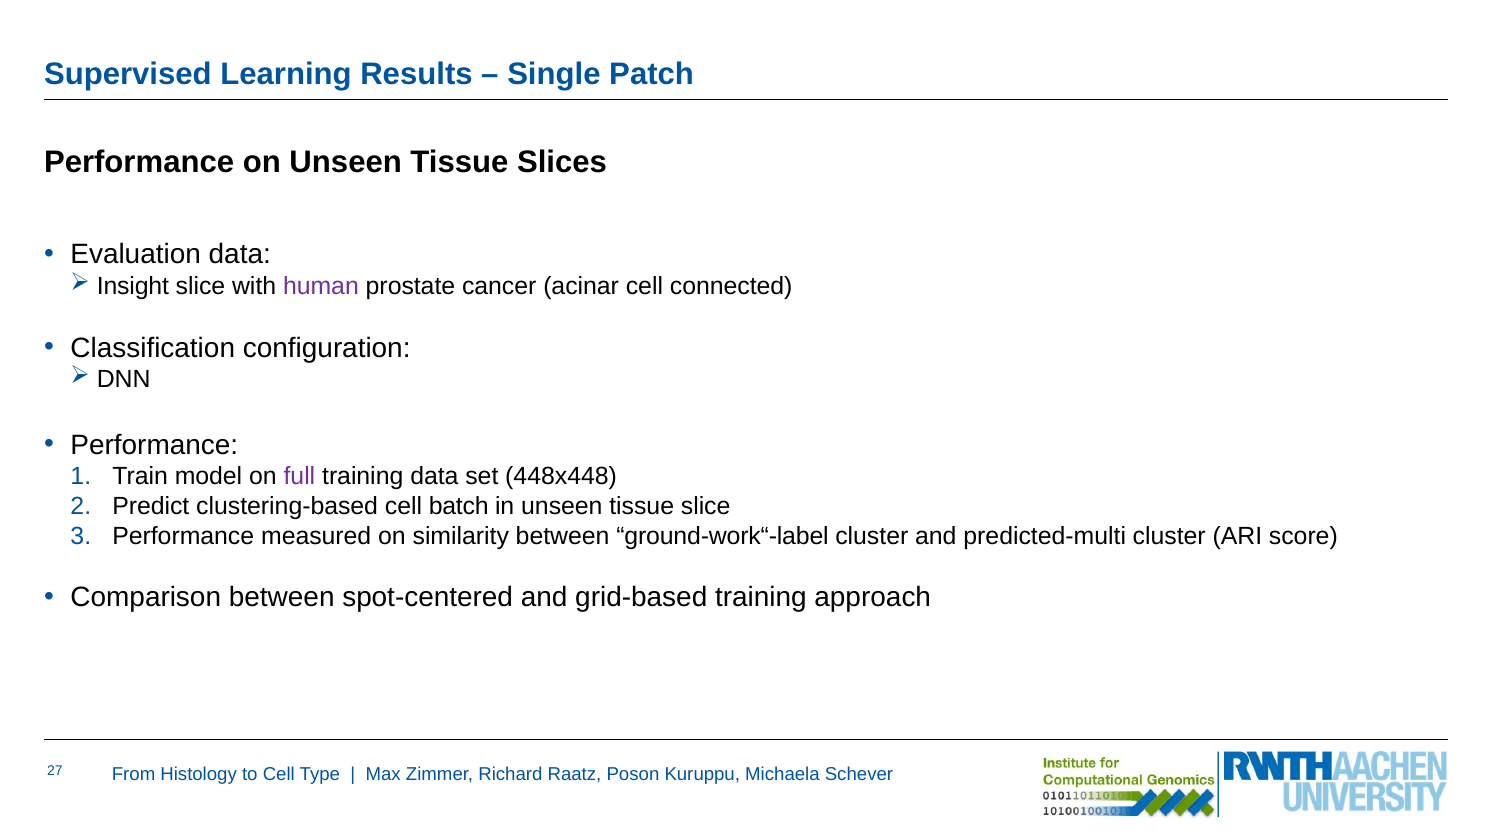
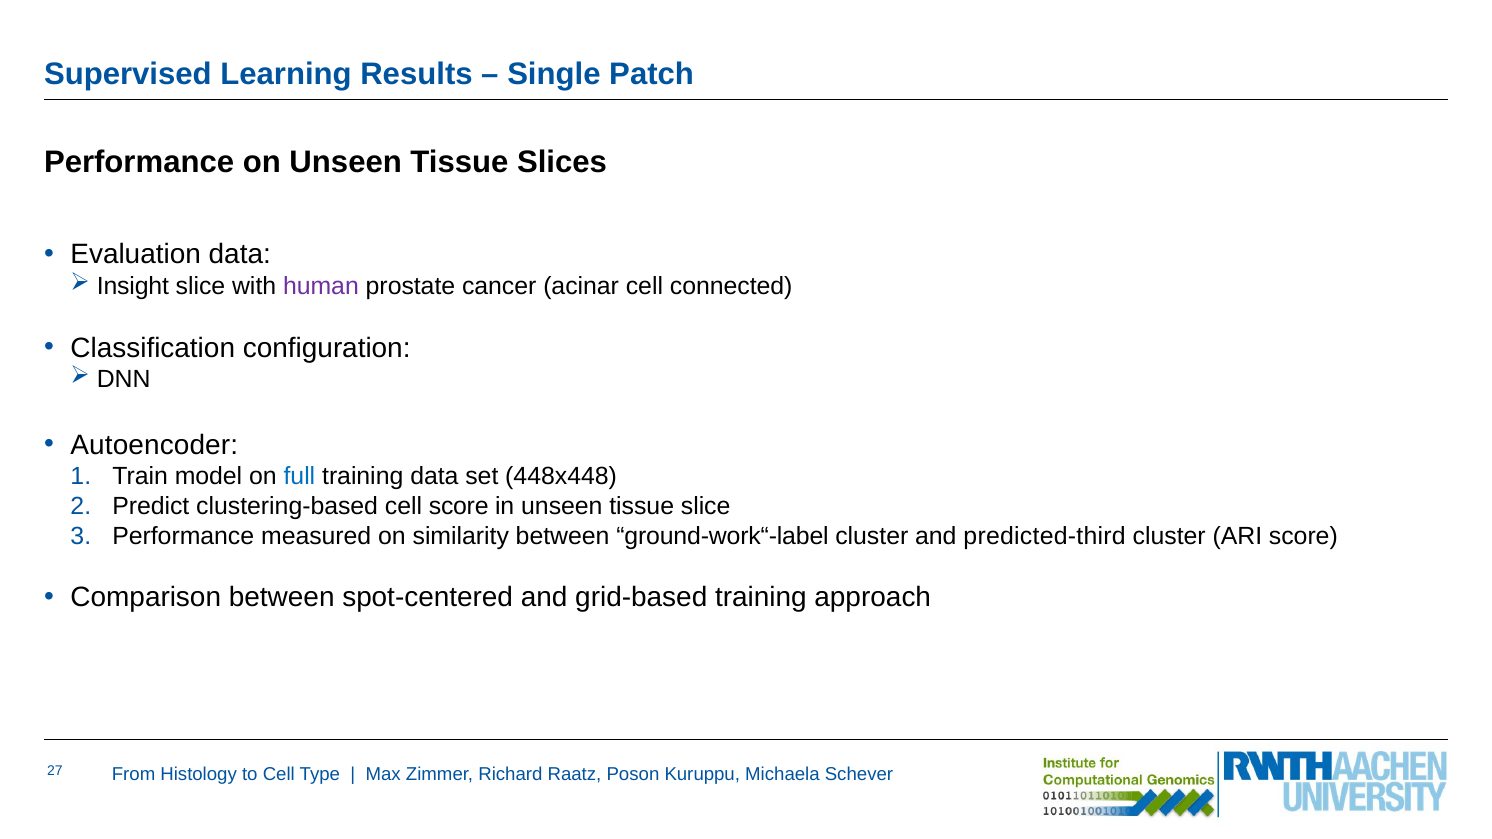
Performance at (154, 445): Performance -> Autoencoder
full colour: purple -> blue
cell batch: batch -> score
predicted-multi: predicted-multi -> predicted-third
